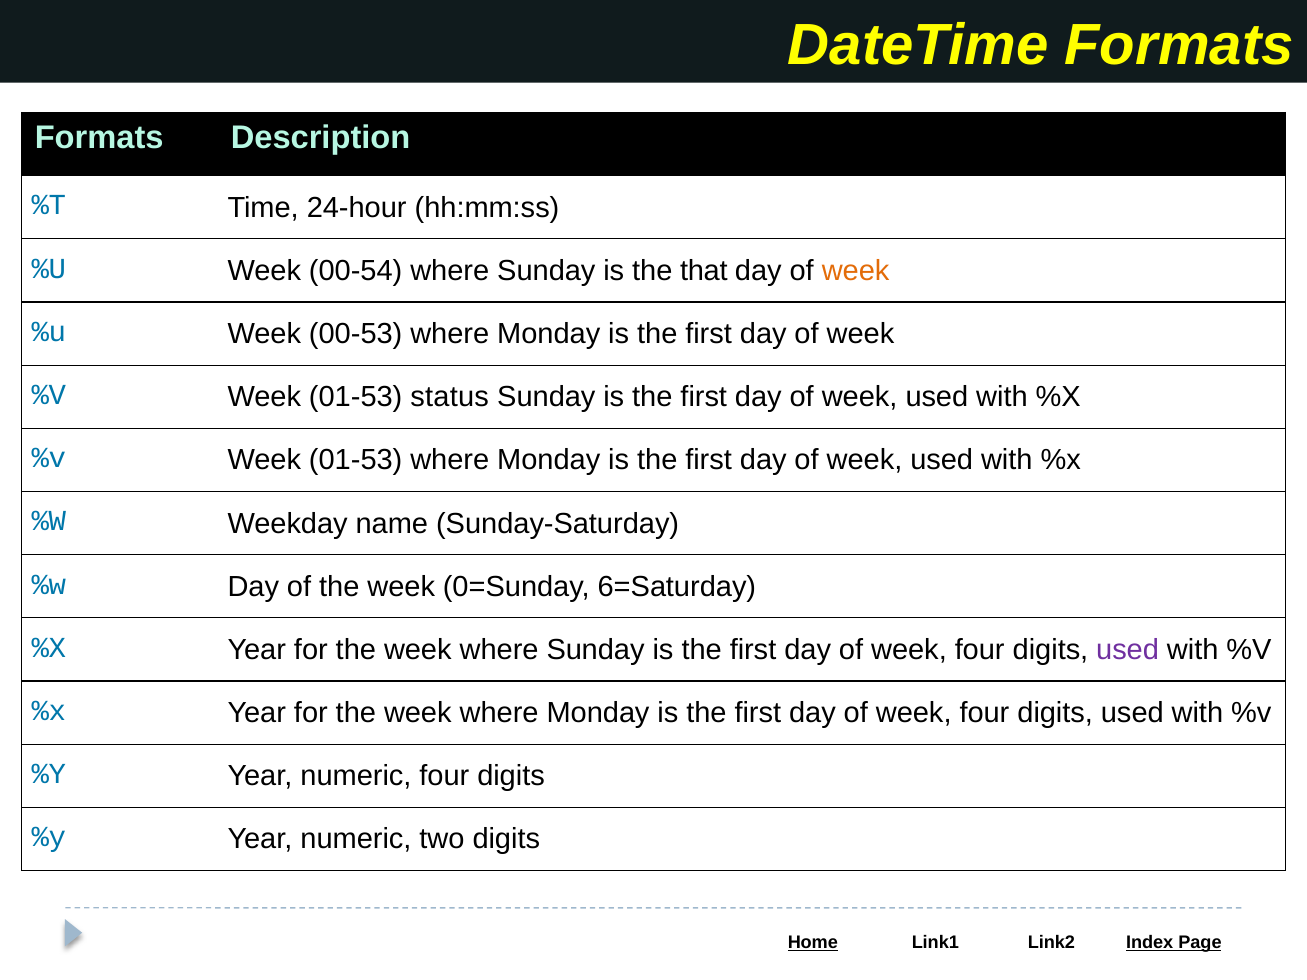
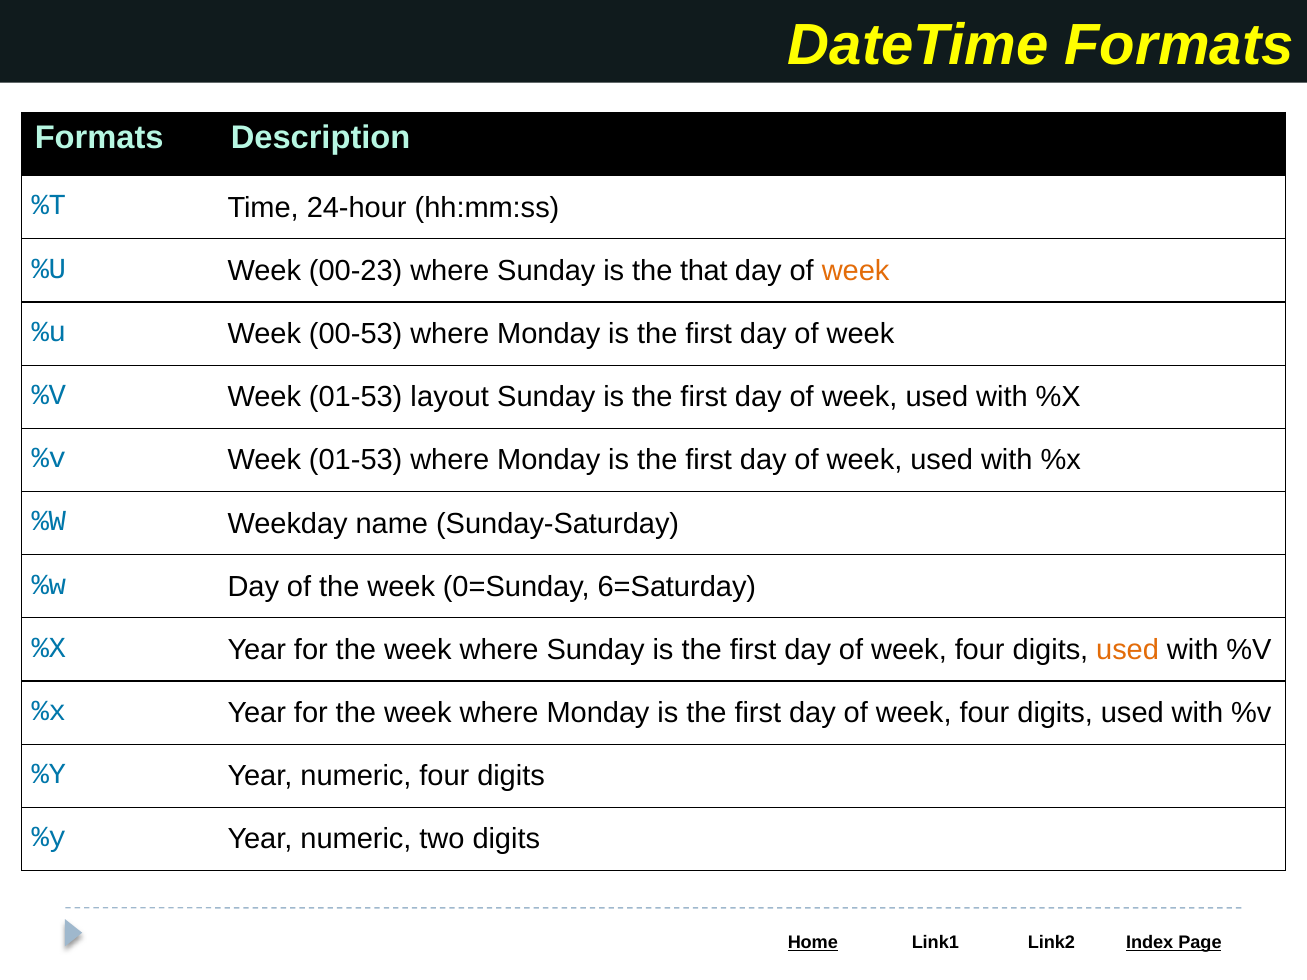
00-54: 00-54 -> 00-23
status: status -> layout
used at (1128, 650) colour: purple -> orange
